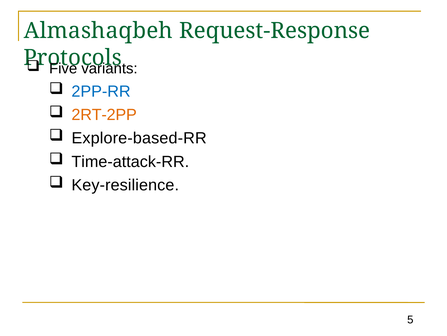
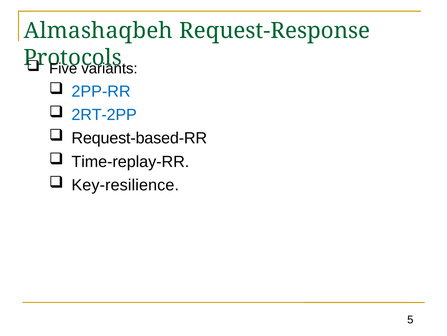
2RT-2PP colour: orange -> blue
Explore-based-RR: Explore-based-RR -> Request-based-RR
Time-attack-RR: Time-attack-RR -> Time-replay-RR
